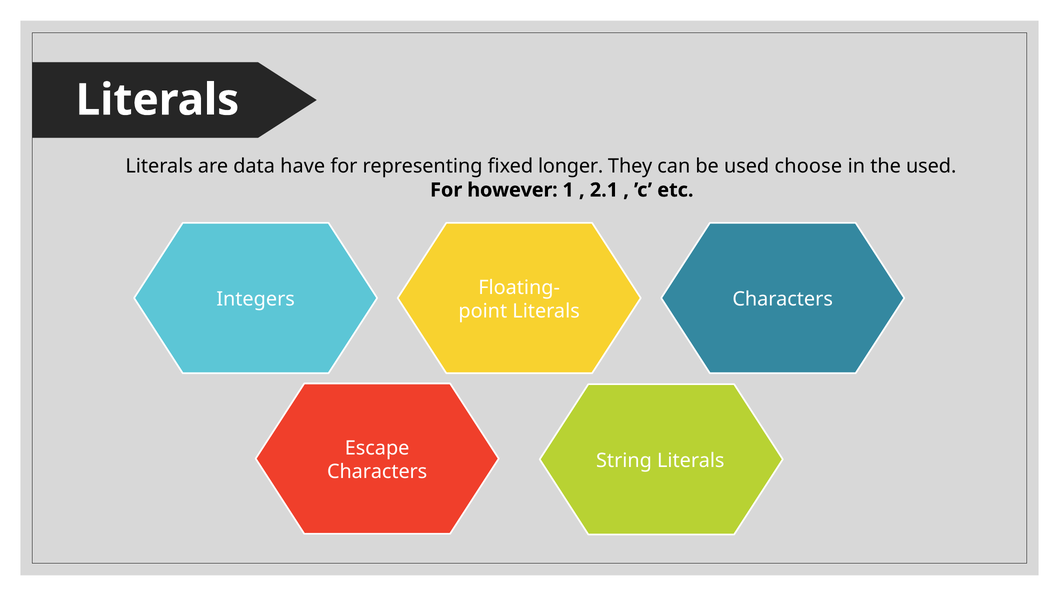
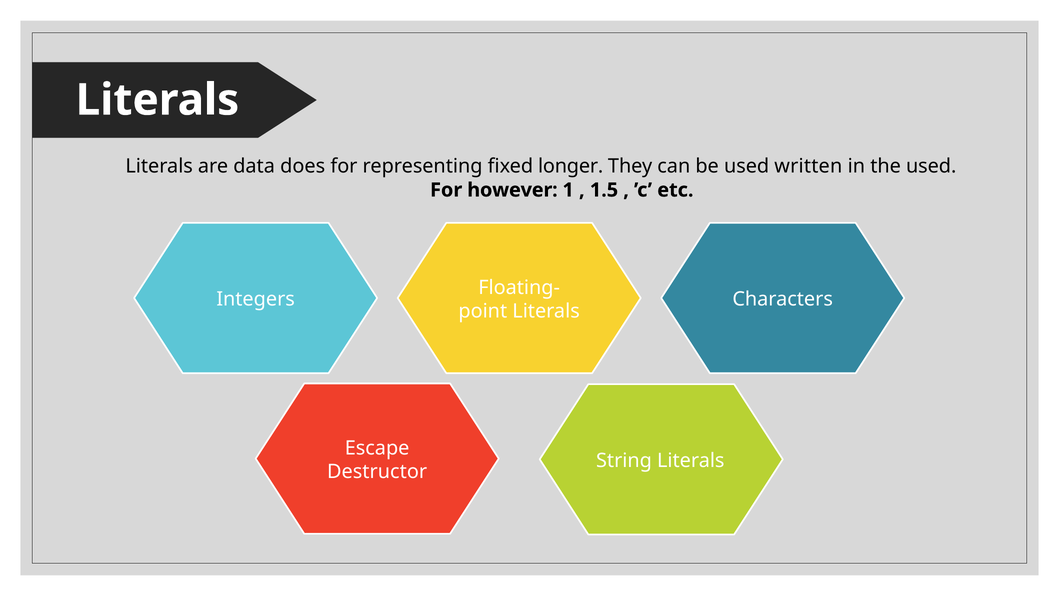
have: have -> does
choose: choose -> written
2.1: 2.1 -> 1.5
Characters at (377, 472): Characters -> Destructor
